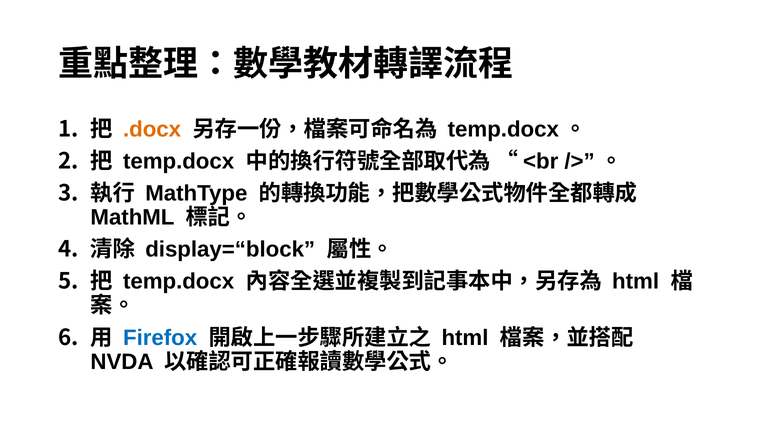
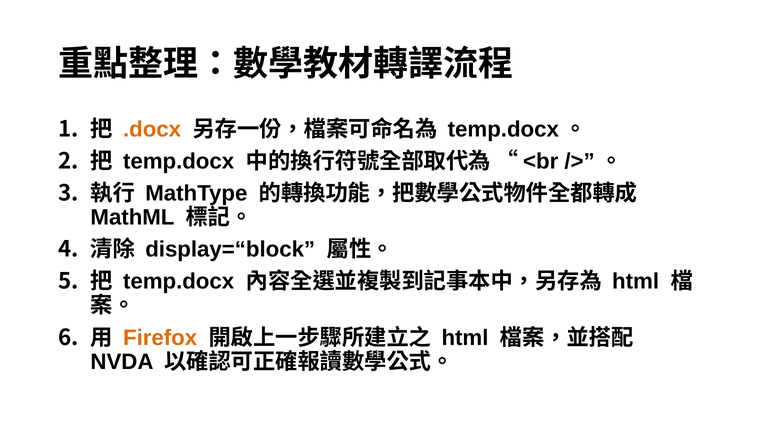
Firefox colour: blue -> orange
